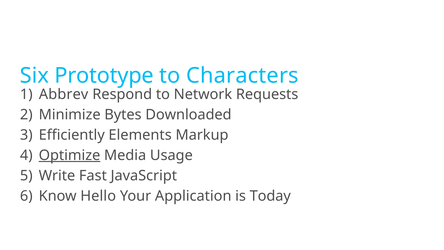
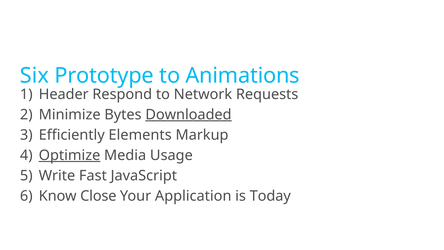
Characters: Characters -> Animations
Abbrev: Abbrev -> Header
Downloaded underline: none -> present
Hello: Hello -> Close
